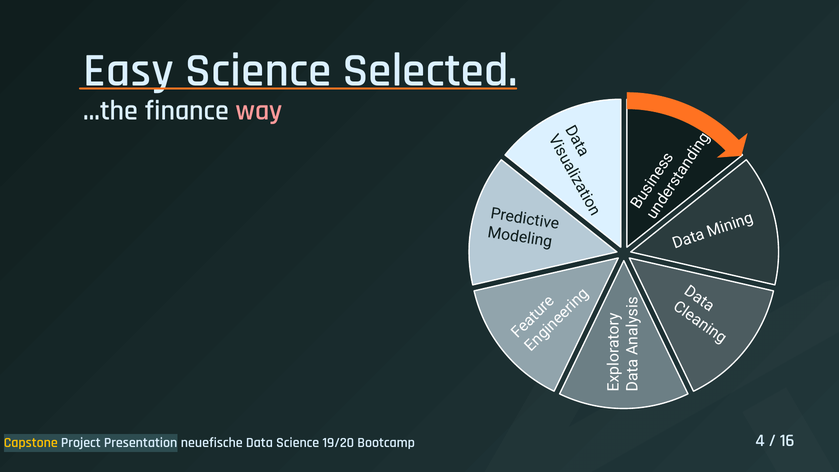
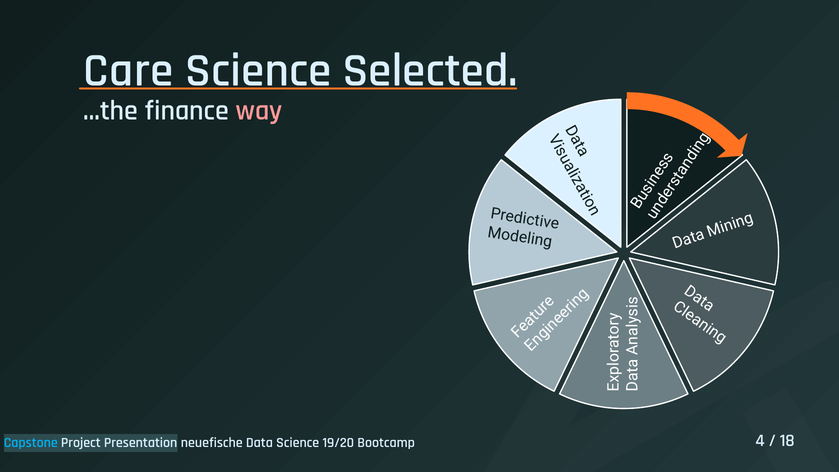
Easy: Easy -> Care
16: 16 -> 18
Capstone colour: yellow -> light blue
